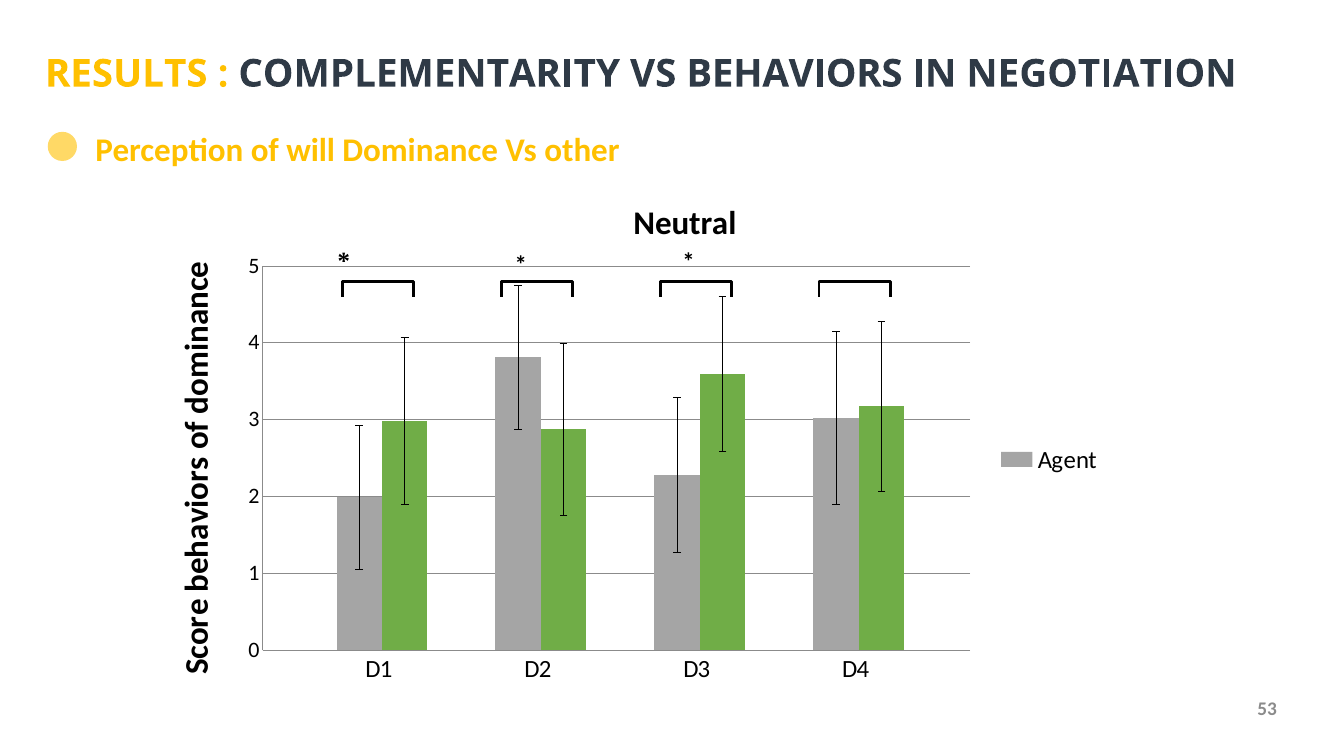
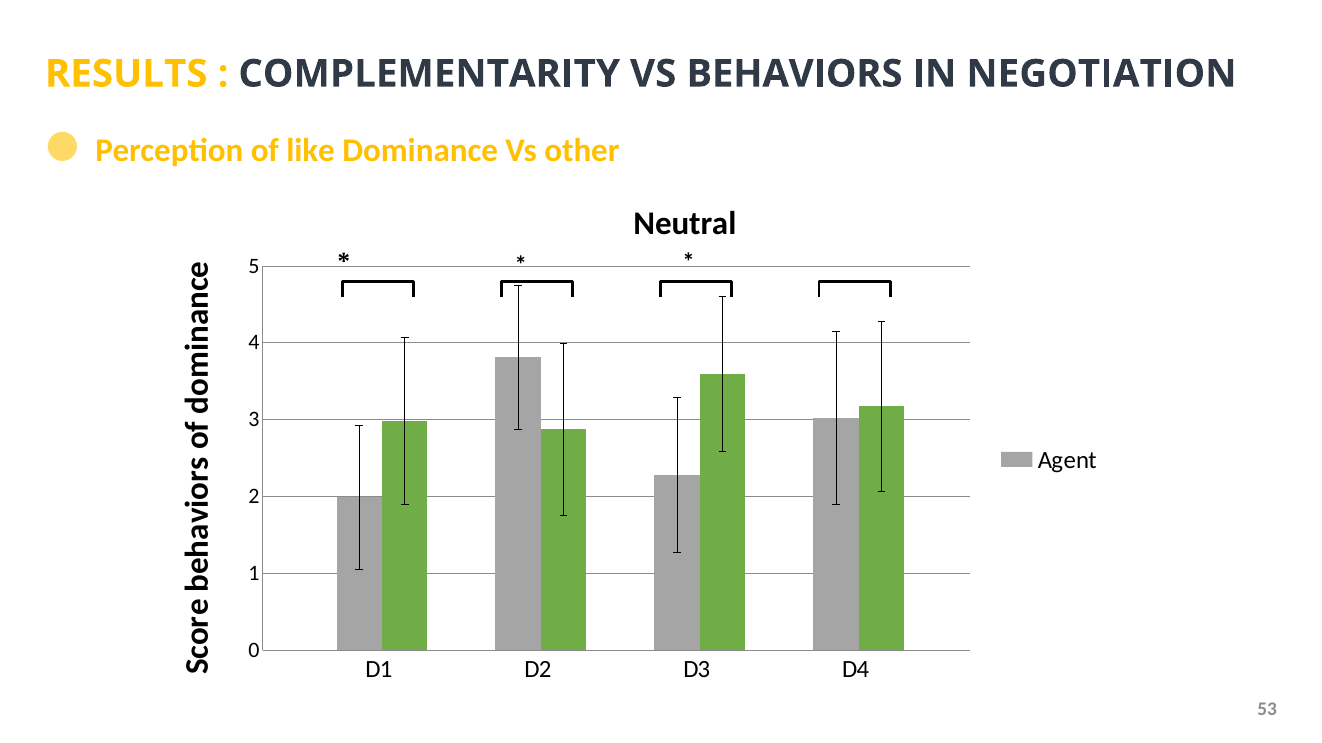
will: will -> like
